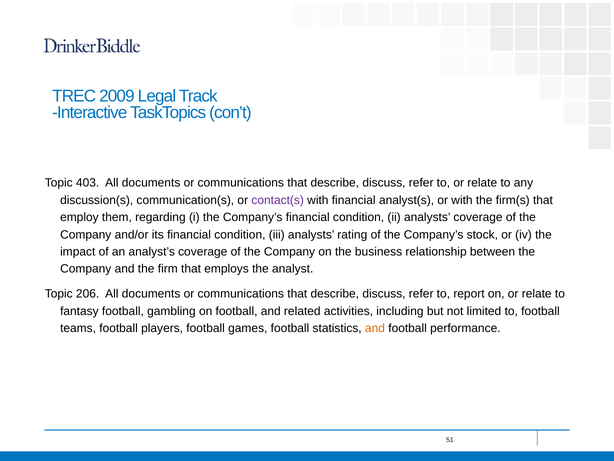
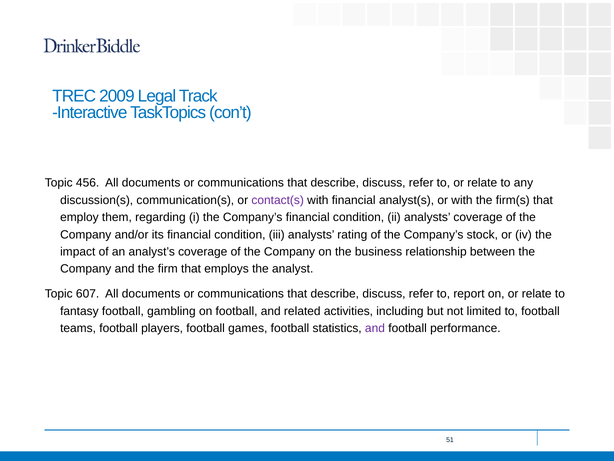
403: 403 -> 456
206: 206 -> 607
and at (375, 328) colour: orange -> purple
